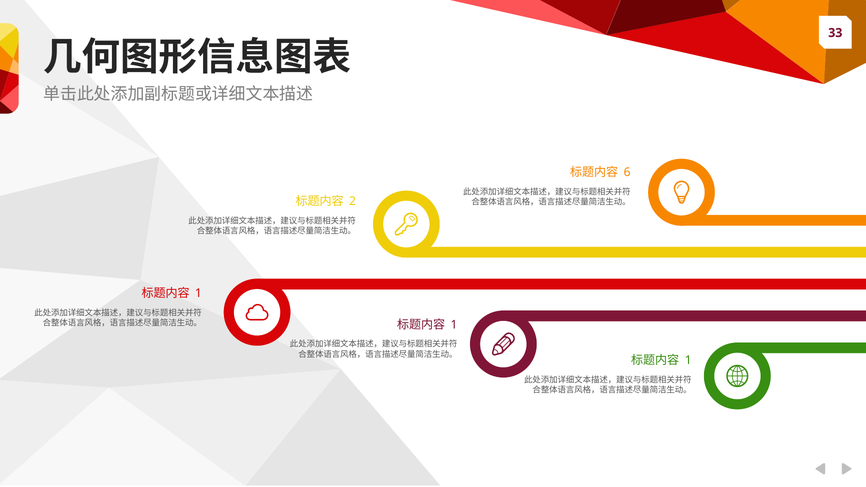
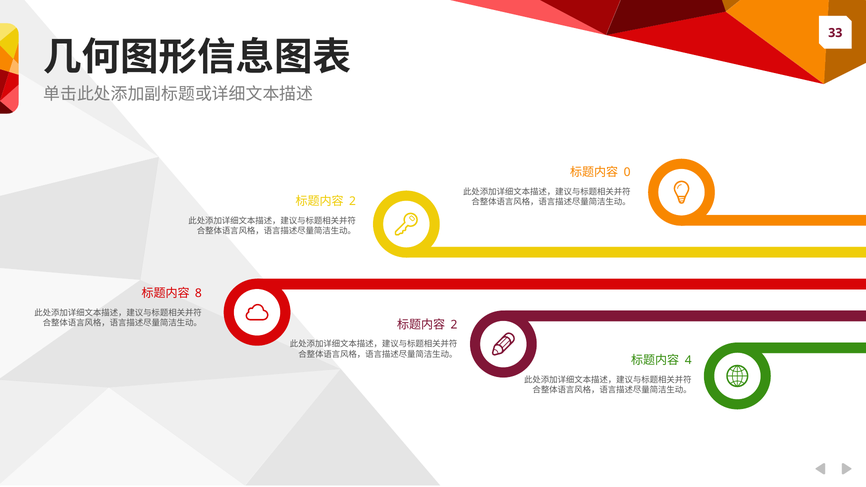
6: 6 -> 0
1 at (198, 294): 1 -> 8
1 at (454, 325): 1 -> 2
1 at (688, 360): 1 -> 4
